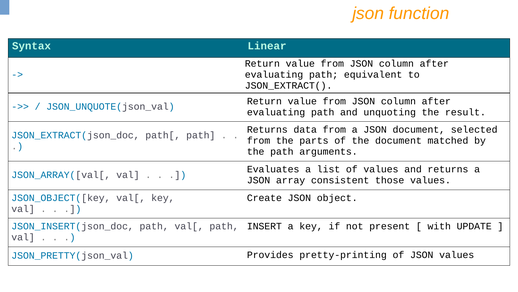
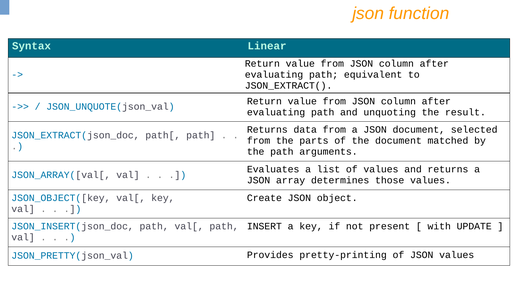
consistent: consistent -> determines
